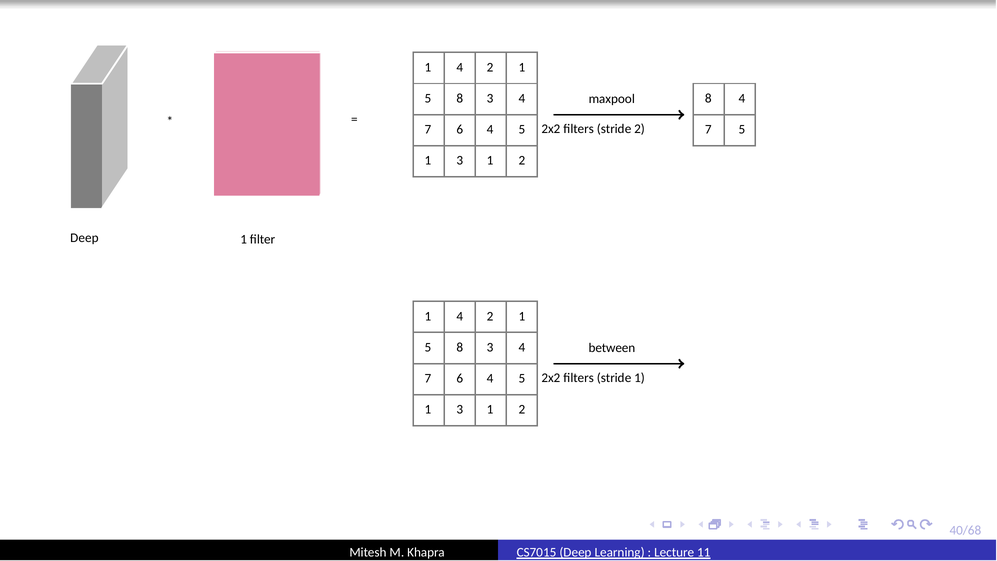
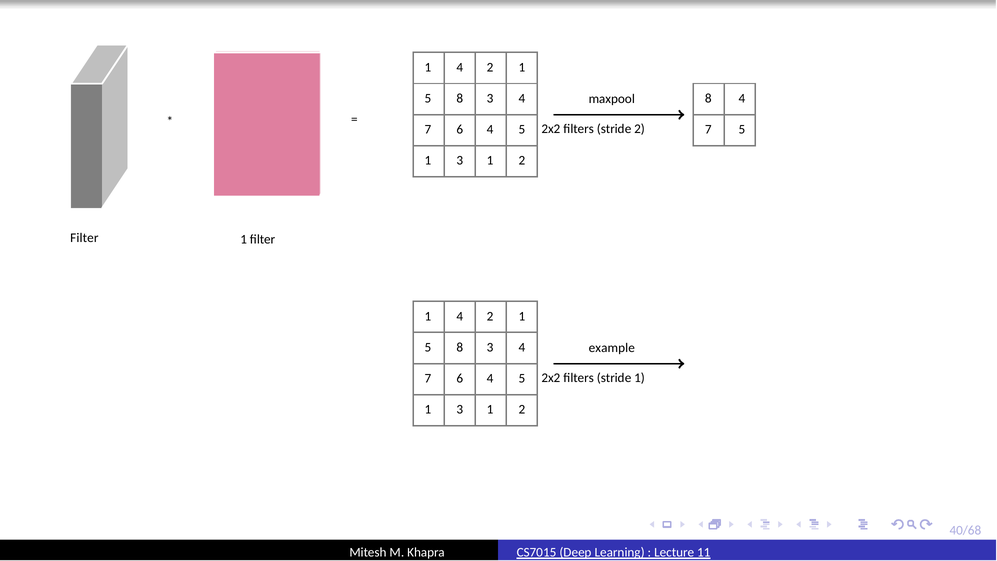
Deep at (84, 238): Deep -> Filter
between: between -> example
